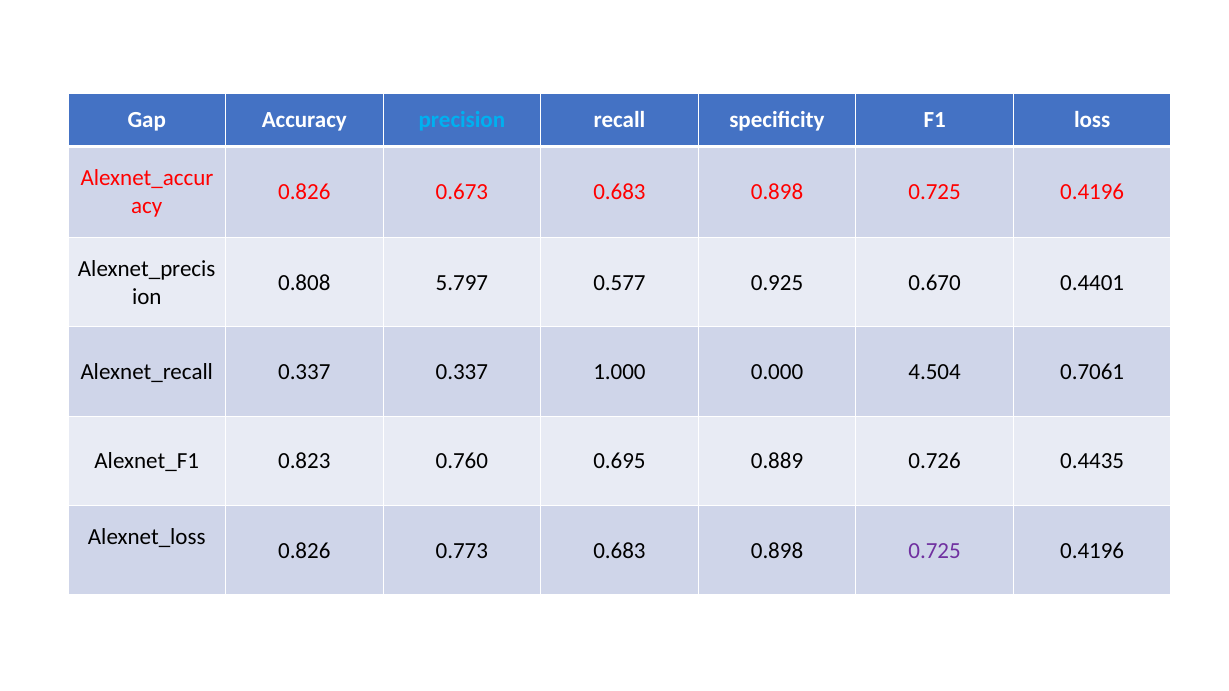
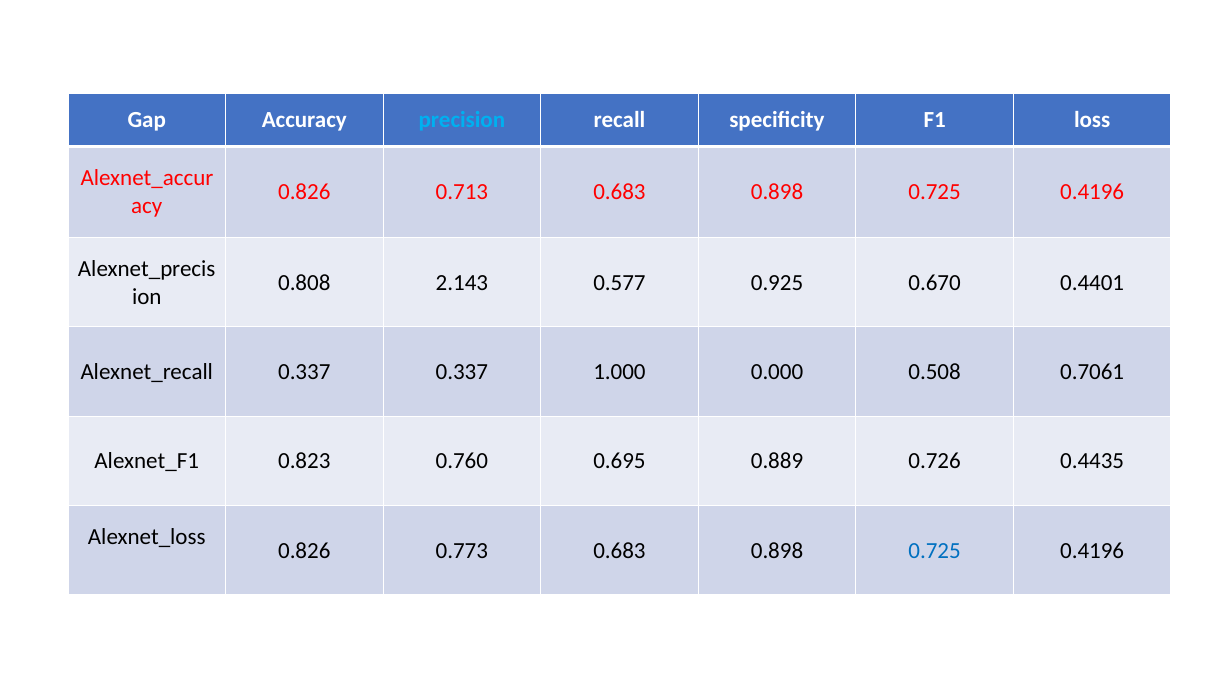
0.673: 0.673 -> 0.713
5.797: 5.797 -> 2.143
4.504: 4.504 -> 0.508
0.725 at (935, 551) colour: purple -> blue
